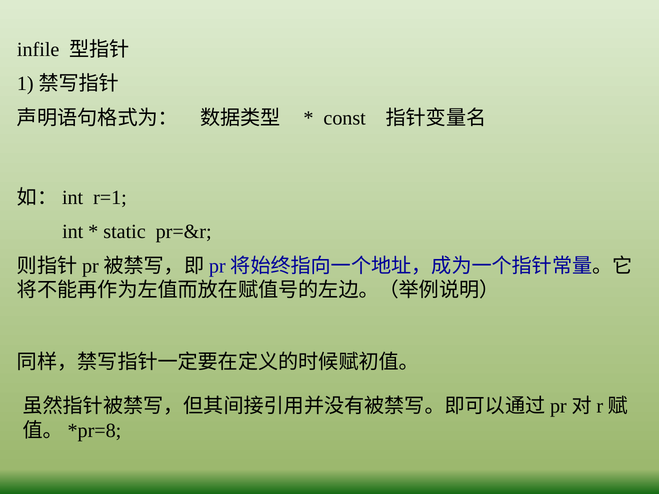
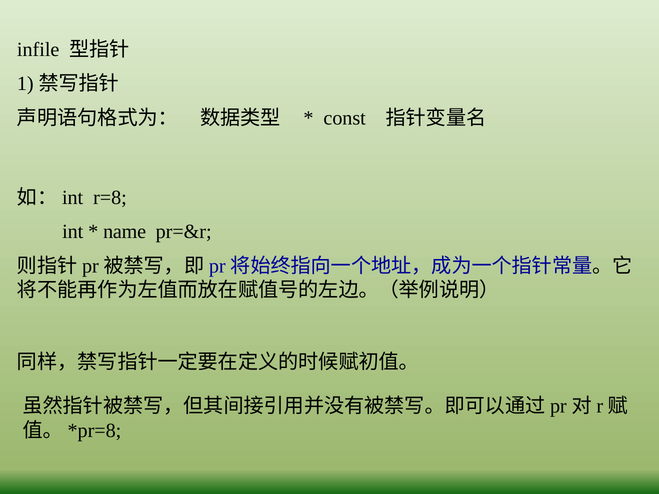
r=1: r=1 -> r=8
static: static -> name
